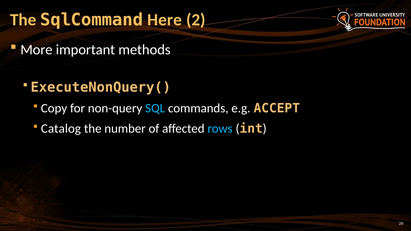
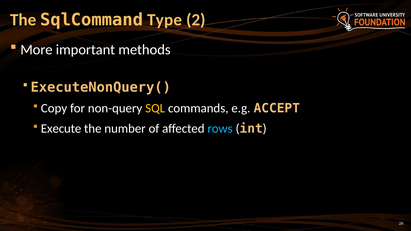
Here: Here -> Type
SQL colour: light blue -> yellow
Catalog: Catalog -> Execute
